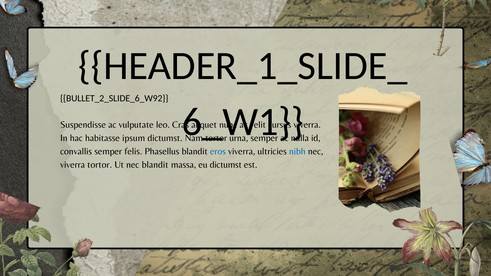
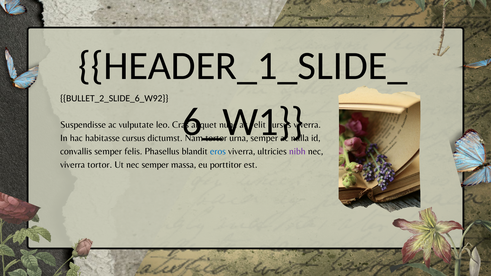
habitasse ipsum: ipsum -> cursus
nibh colour: blue -> purple
nec blandit: blandit -> semper
eu dictumst: dictumst -> porttitor
